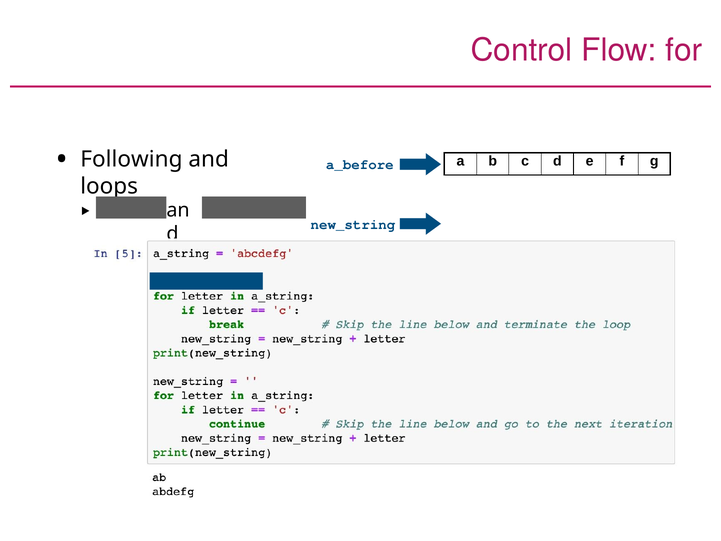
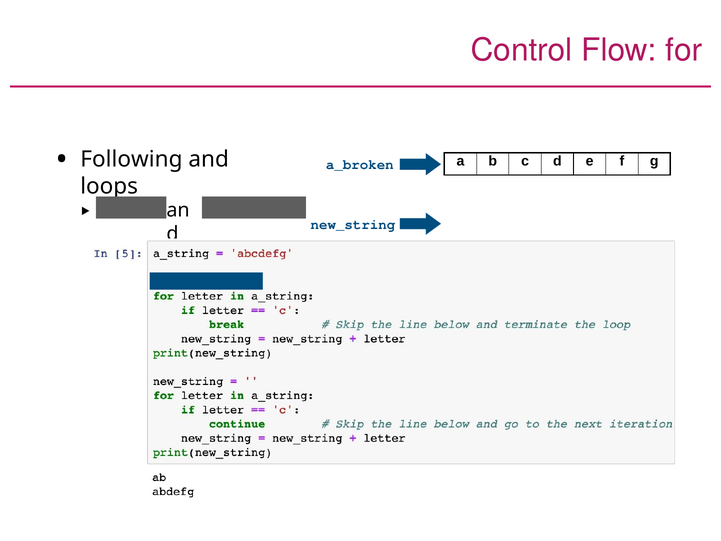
a_before: a_before -> a_broken
